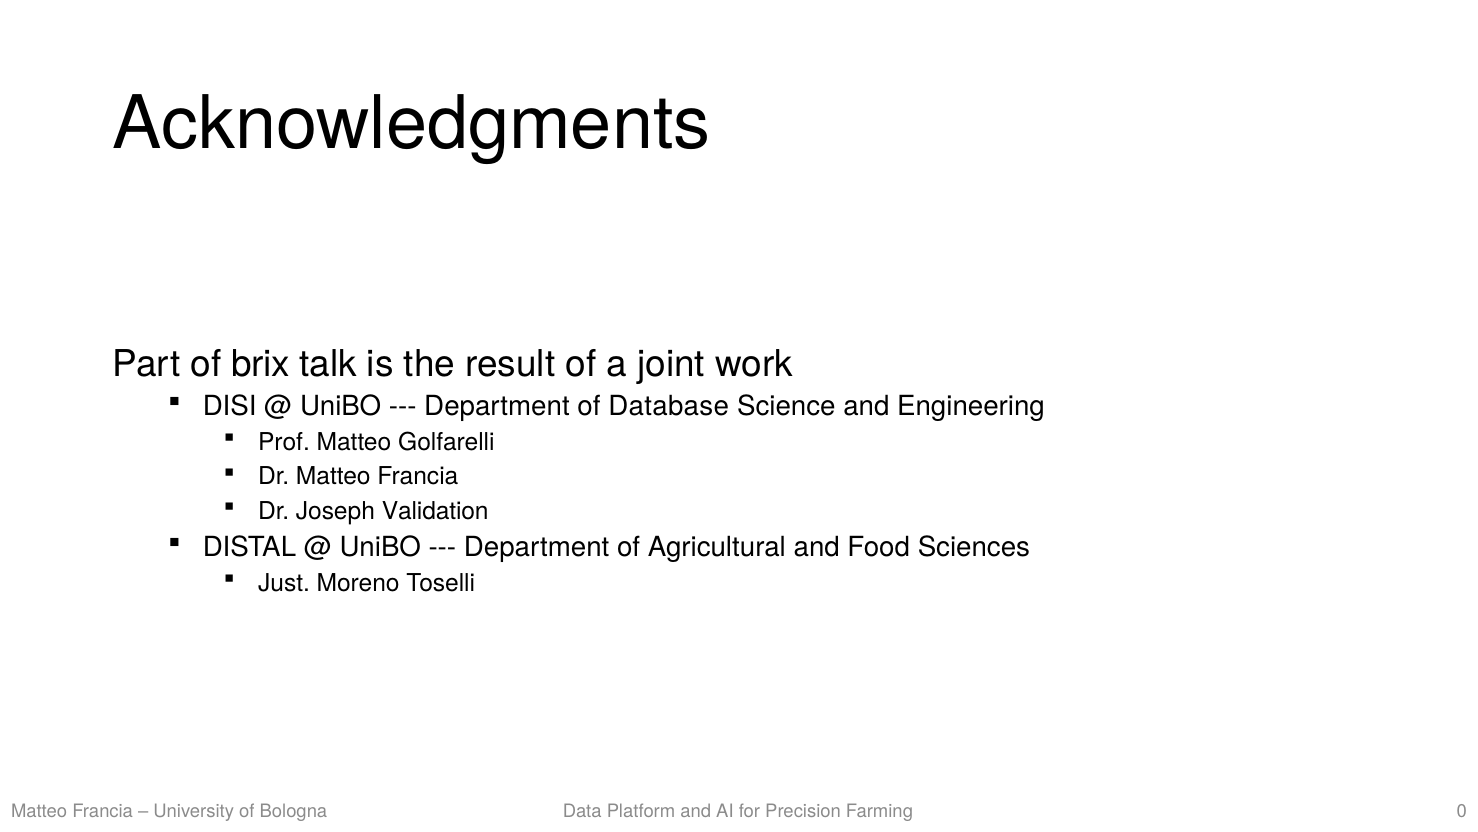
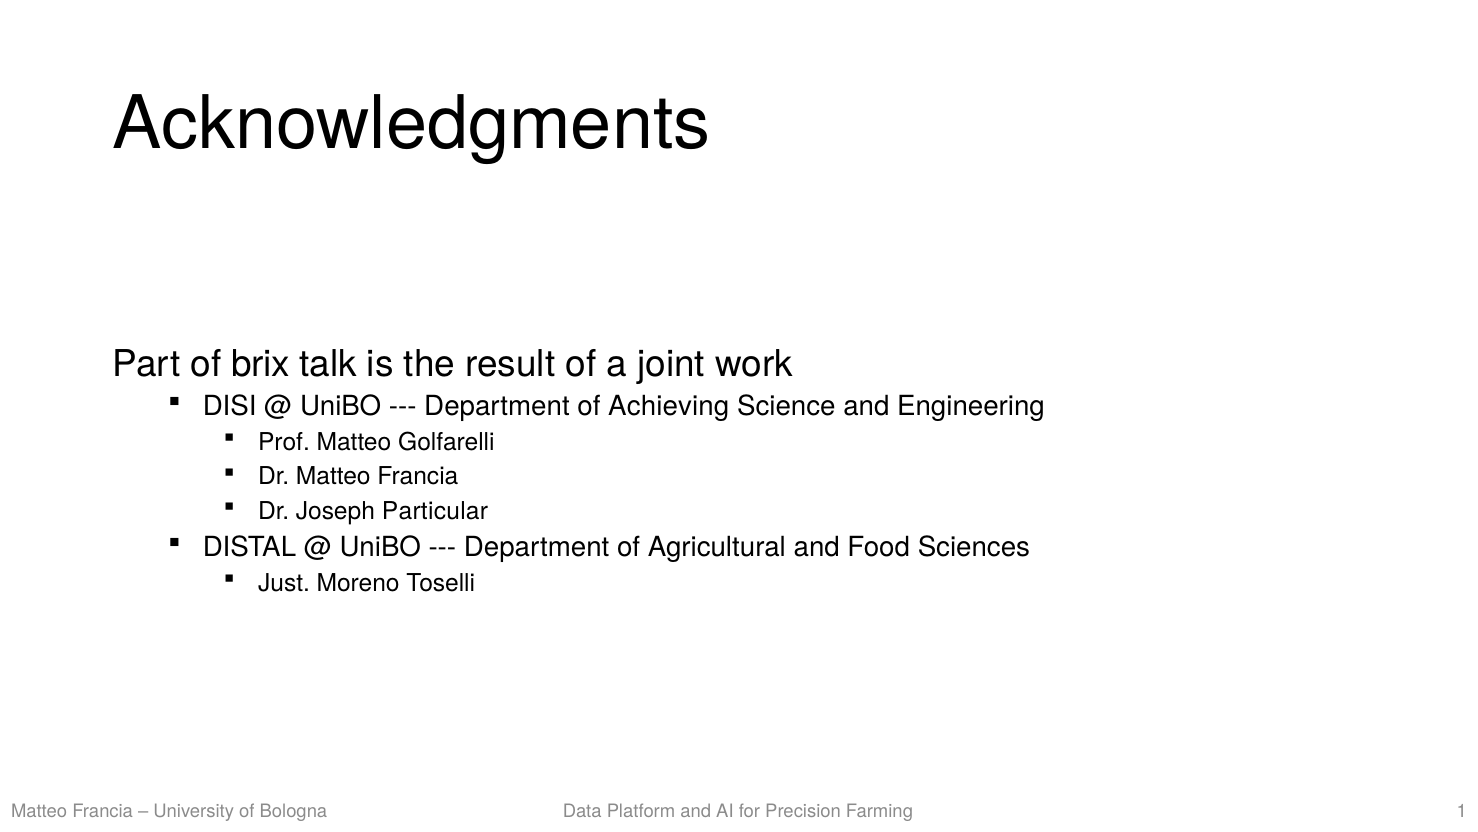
Database: Database -> Achieving
Validation: Validation -> Particular
0: 0 -> 1
